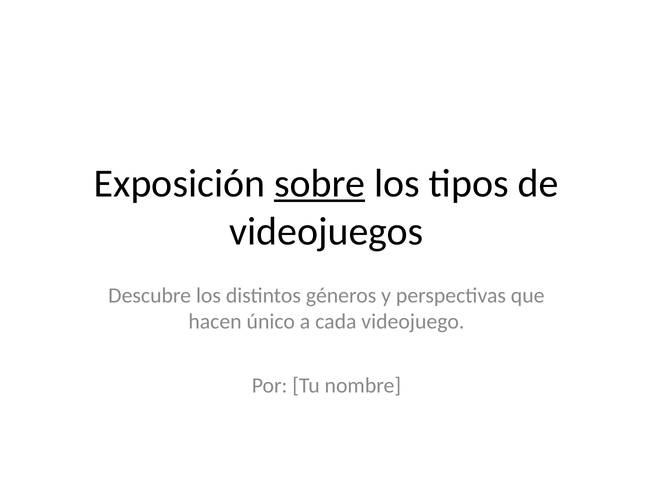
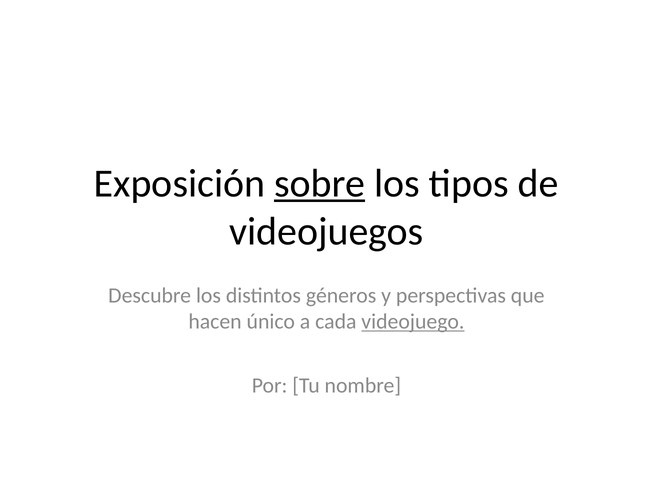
videojuego underline: none -> present
